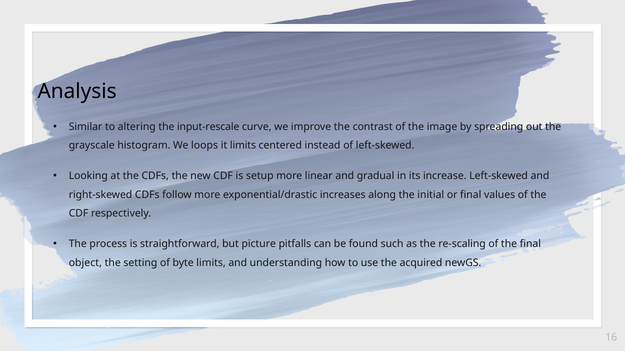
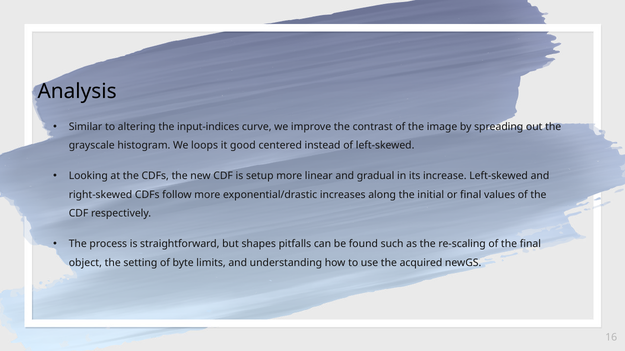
input-rescale: input-rescale -> input-indices
it limits: limits -> good
picture: picture -> shapes
